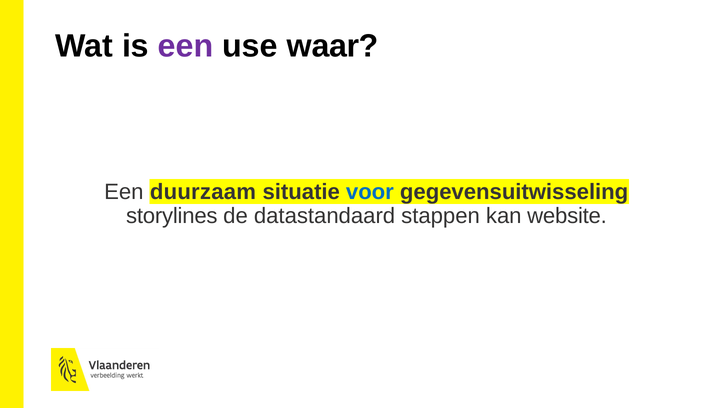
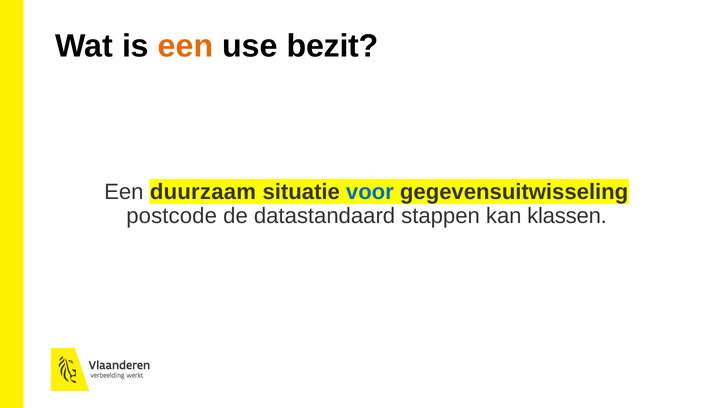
een at (186, 46) colour: purple -> orange
waar: waar -> bezit
storylines: storylines -> postcode
website: website -> klassen
